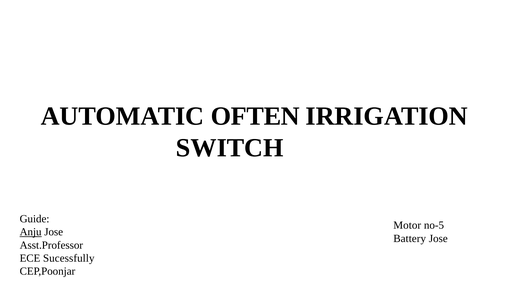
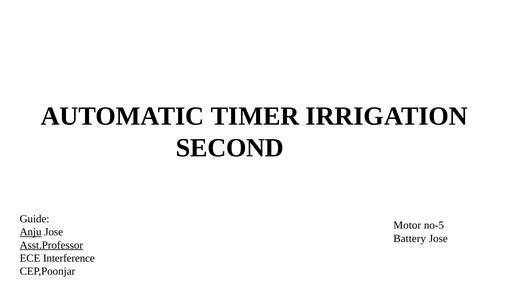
OFTEN: OFTEN -> TIMER
SWITCH: SWITCH -> SECOND
Asst.Professor underline: none -> present
Sucessfully: Sucessfully -> Interference
